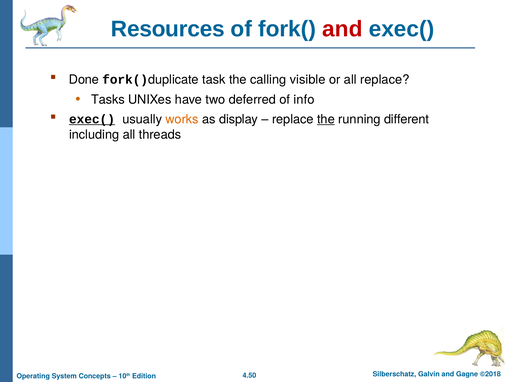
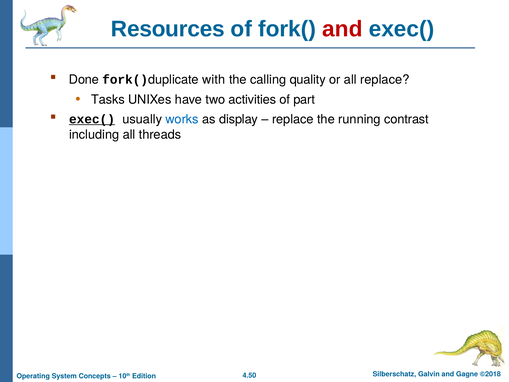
task: task -> with
visible: visible -> quality
deferred: deferred -> activities
info: info -> part
works colour: orange -> blue
the at (326, 119) underline: present -> none
different: different -> contrast
